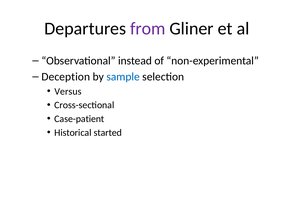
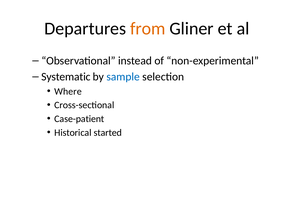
from colour: purple -> orange
Deception: Deception -> Systematic
Versus: Versus -> Where
